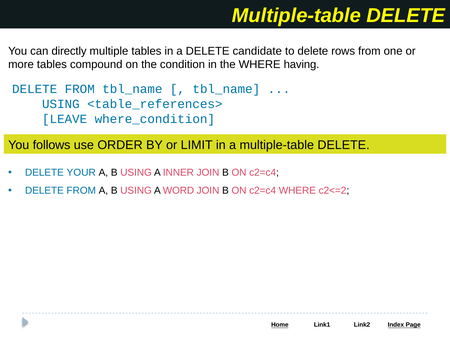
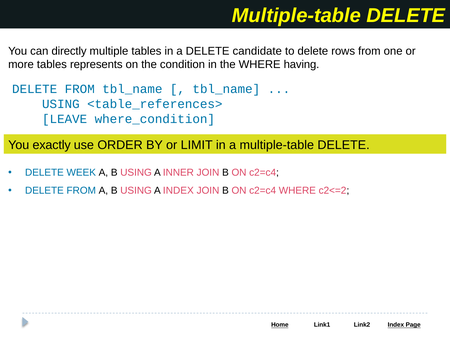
compound: compound -> represents
follows: follows -> exactly
YOUR: YOUR -> WEEK
A WORD: WORD -> INDEX
